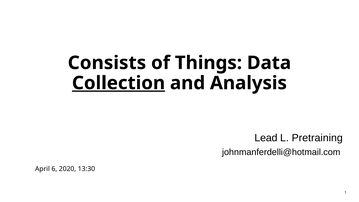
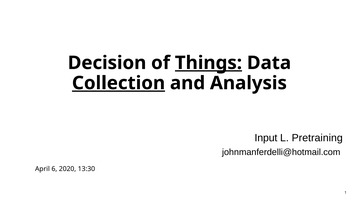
Consists: Consists -> Decision
Things underline: none -> present
Lead: Lead -> Input
